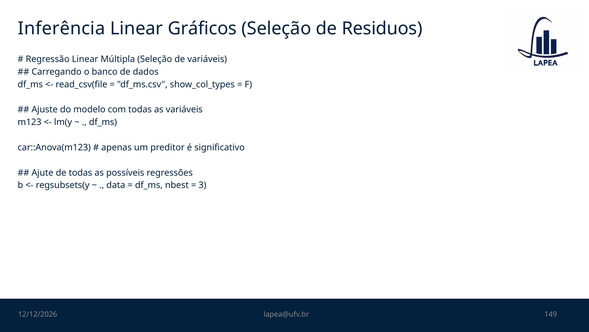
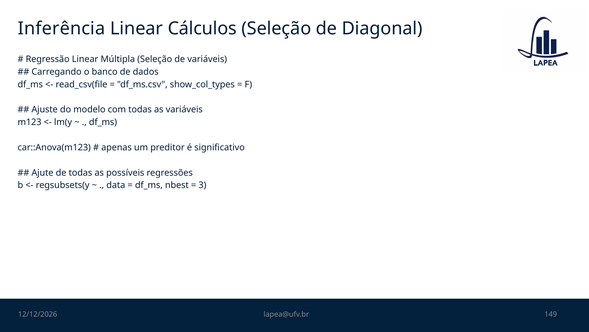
Gráficos: Gráficos -> Cálculos
Residuos: Residuos -> Diagonal
